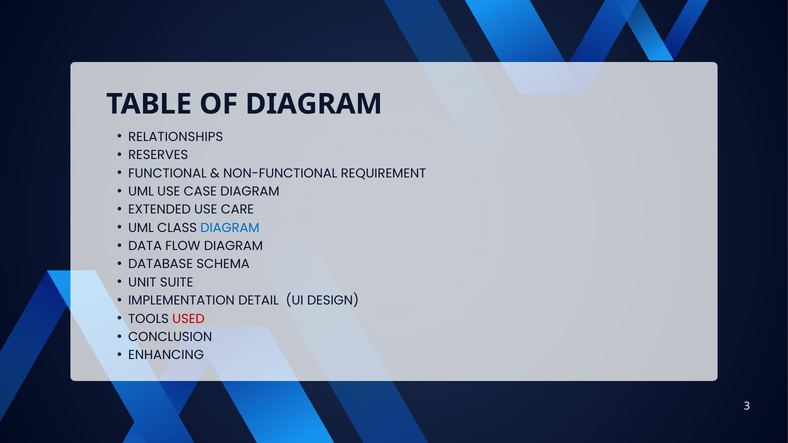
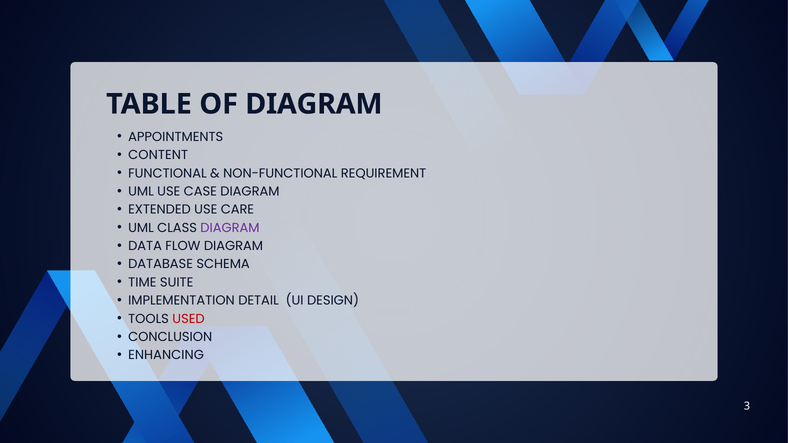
RELATIONSHIPS: RELATIONSHIPS -> APPOINTMENTS
RESERVES: RESERVES -> CONTENT
DIAGRAM at (230, 228) colour: blue -> purple
UNIT: UNIT -> TIME
